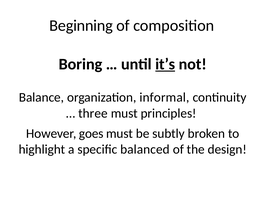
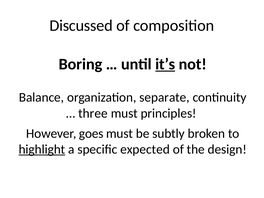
Beginning: Beginning -> Discussed
informal: informal -> separate
highlight underline: none -> present
balanced: balanced -> expected
